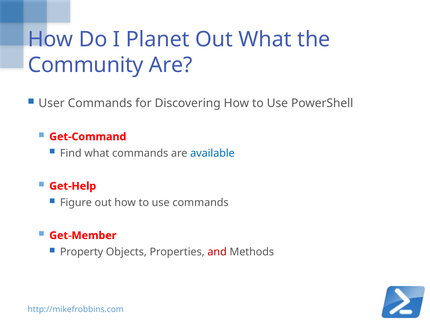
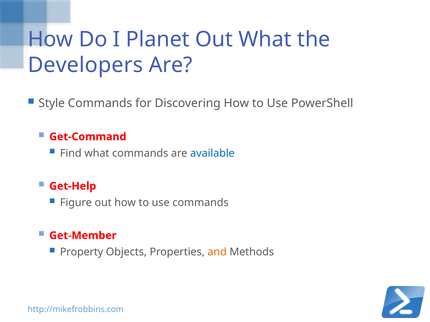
Community: Community -> Developers
User: User -> Style
and colour: red -> orange
